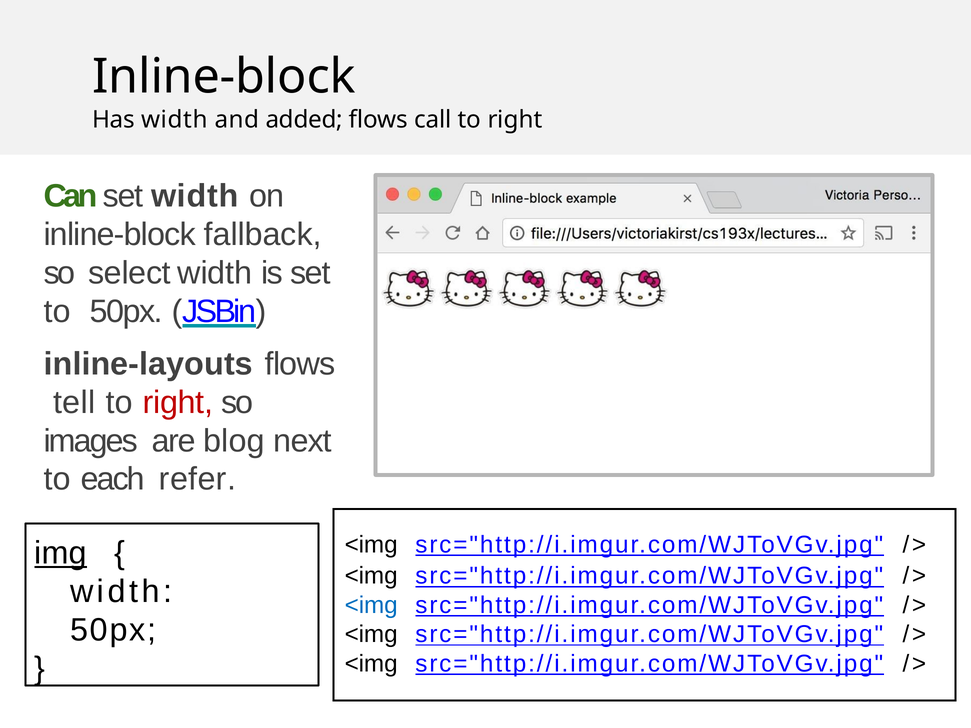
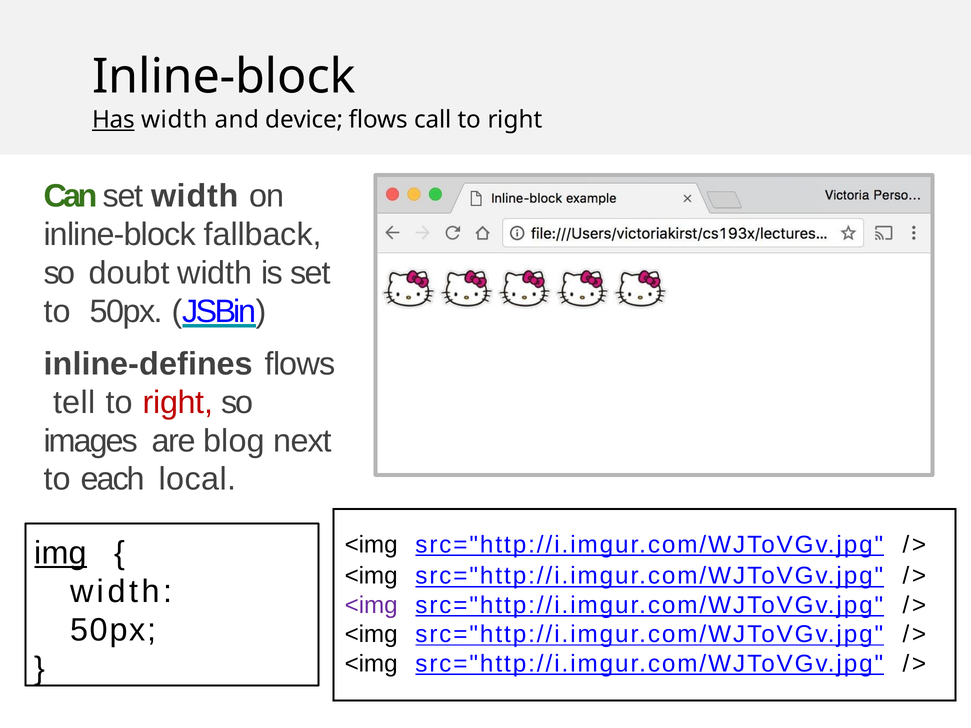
Has underline: none -> present
added: added -> device
select: select -> doubt
inline-layouts: inline-layouts -> inline-defines
refer: refer -> local
<img at (371, 605) colour: blue -> purple
